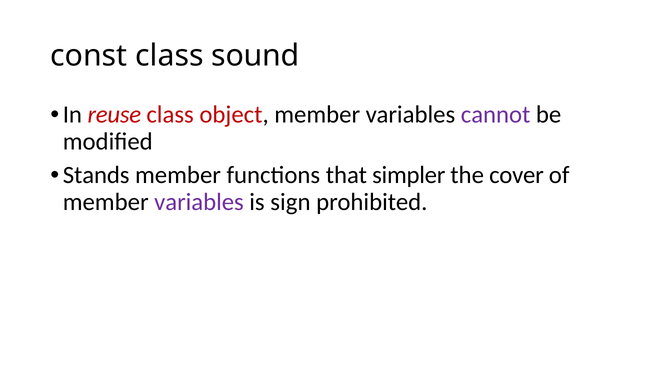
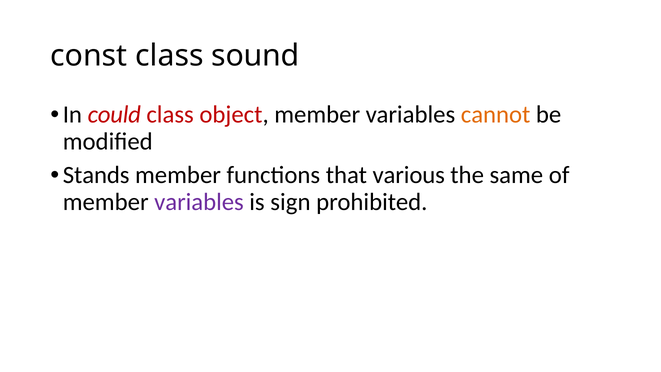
reuse: reuse -> could
cannot colour: purple -> orange
simpler: simpler -> various
cover: cover -> same
